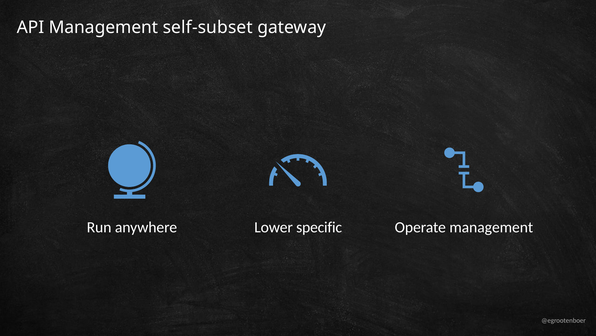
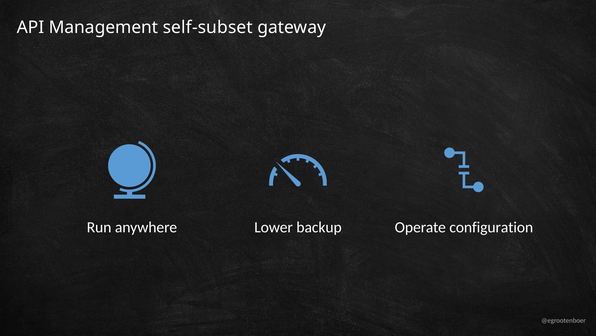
specific: specific -> backup
Operate management: management -> configuration
